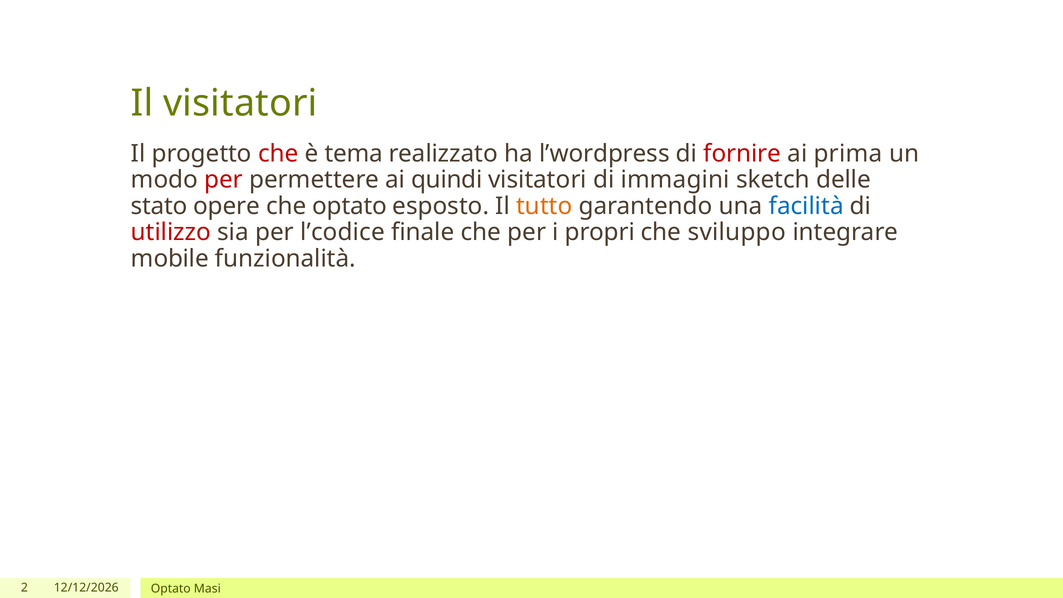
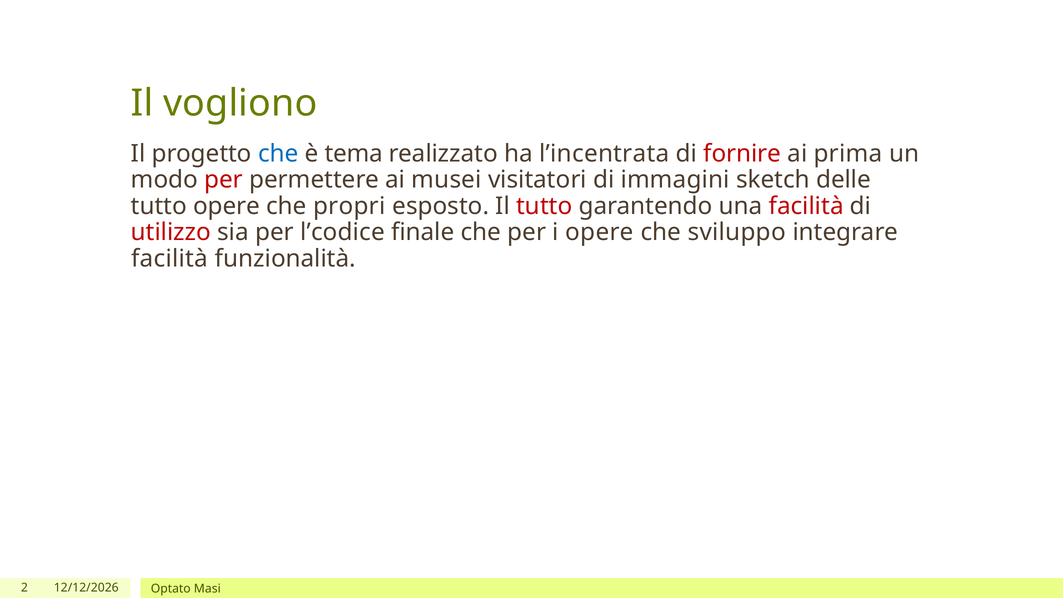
Il visitatori: visitatori -> vogliono
che at (278, 154) colour: red -> blue
l’wordpress: l’wordpress -> l’incentrata
quindi: quindi -> musei
stato at (159, 206): stato -> tutto
che optato: optato -> propri
tutto at (544, 206) colour: orange -> red
facilità at (806, 206) colour: blue -> red
i propri: propri -> opere
mobile at (170, 259): mobile -> facilità
